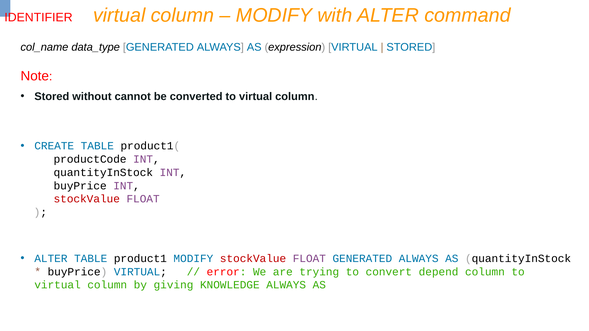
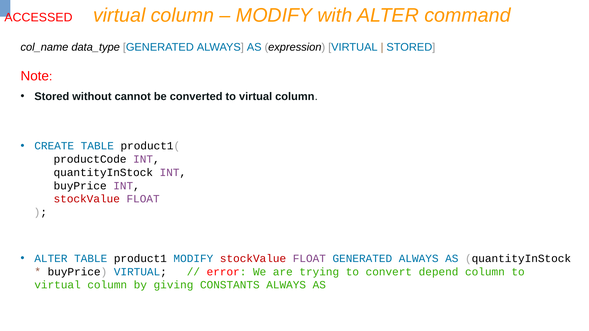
IDENTIFIER: IDENTIFIER -> ACCESSED
KNOWLEDGE: KNOWLEDGE -> CONSTANTS
